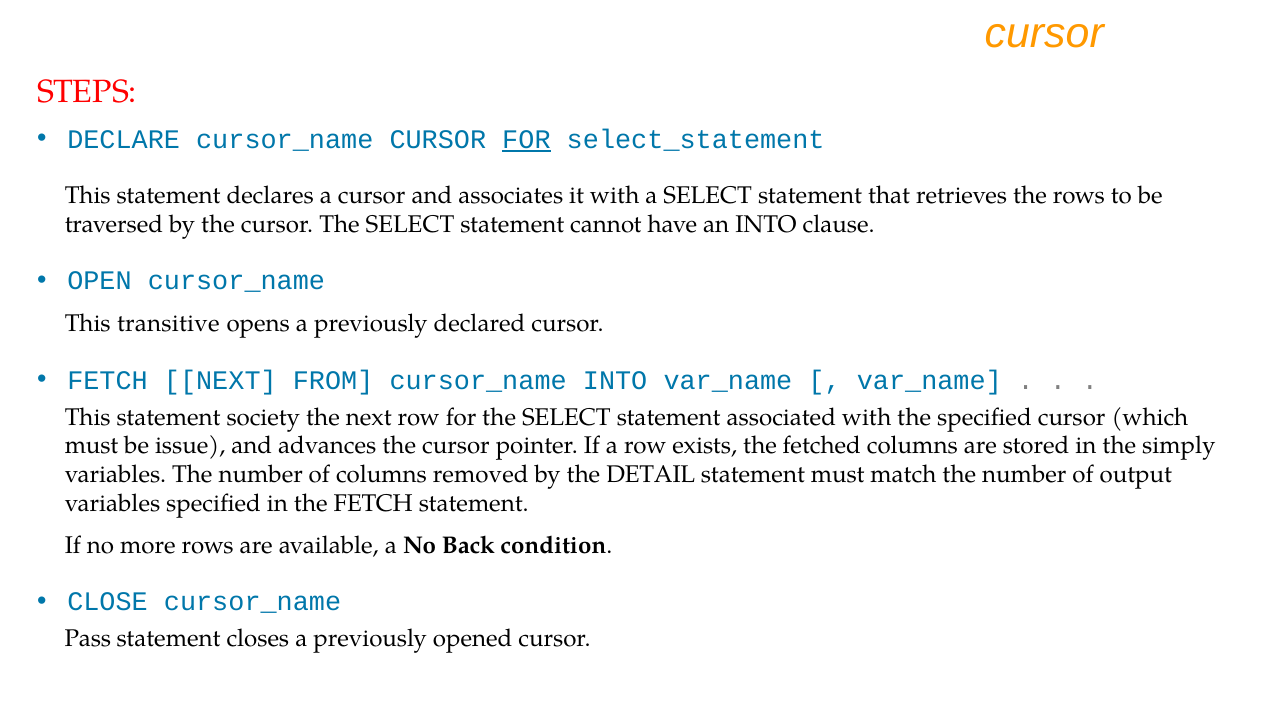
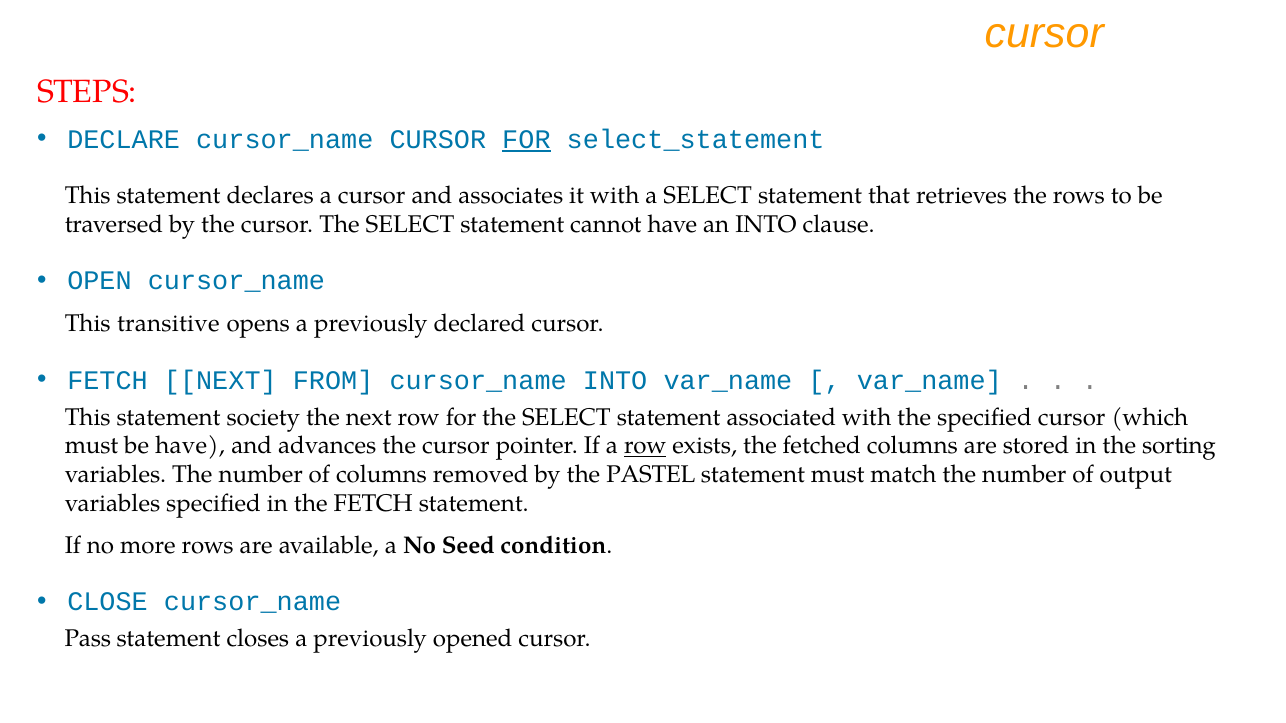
be issue: issue -> have
row at (645, 446) underline: none -> present
simply: simply -> sorting
DETAIL: DETAIL -> PASTEL
Back: Back -> Seed
